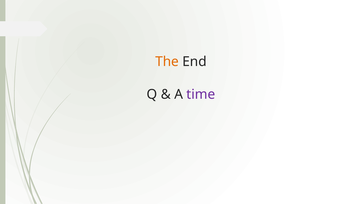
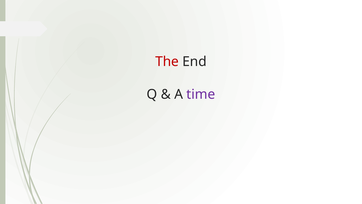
The colour: orange -> red
